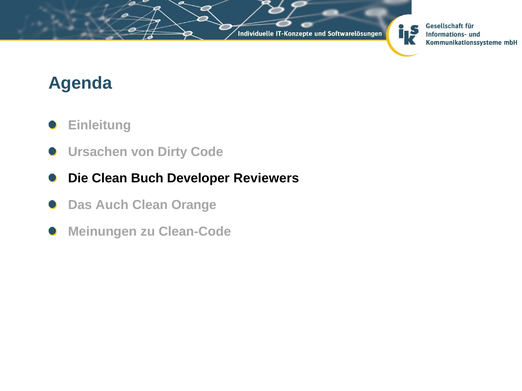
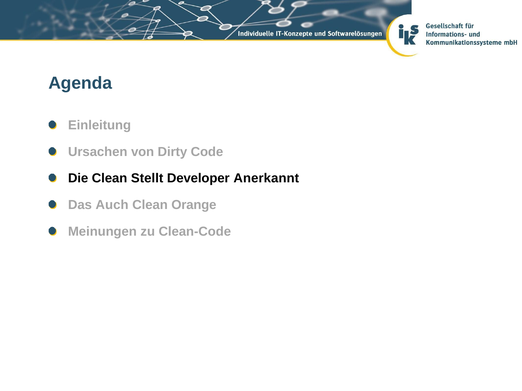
Buch: Buch -> Stellt
Reviewers: Reviewers -> Anerkannt
